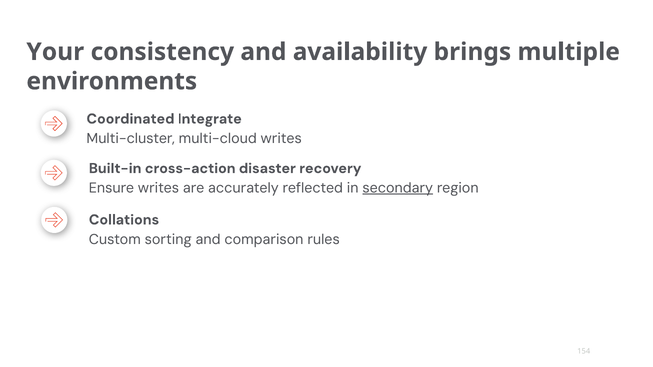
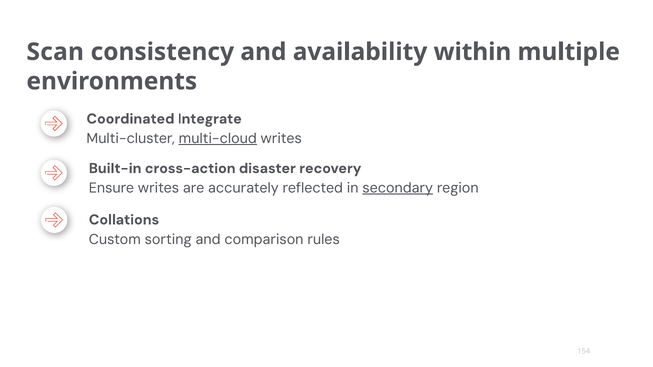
Your: Your -> Scan
brings: brings -> within
multi-cloud underline: none -> present
